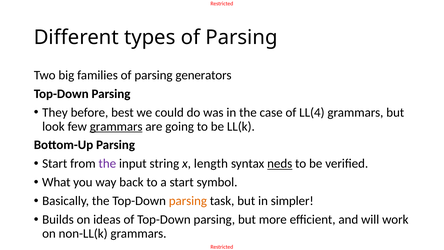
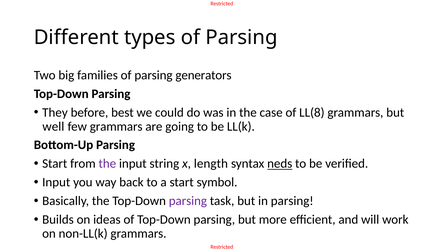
LL(4: LL(4 -> LL(8
look: look -> well
grammars at (116, 126) underline: present -> none
What at (56, 182): What -> Input
parsing at (188, 201) colour: orange -> purple
in simpler: simpler -> parsing
